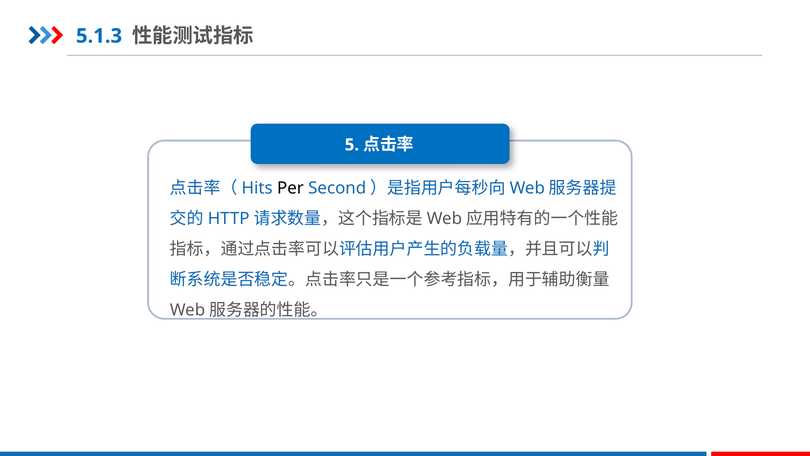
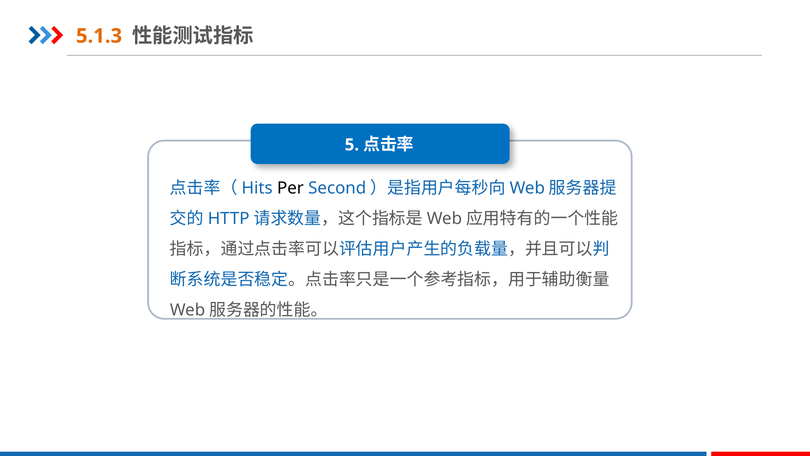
5.1.3 colour: blue -> orange
